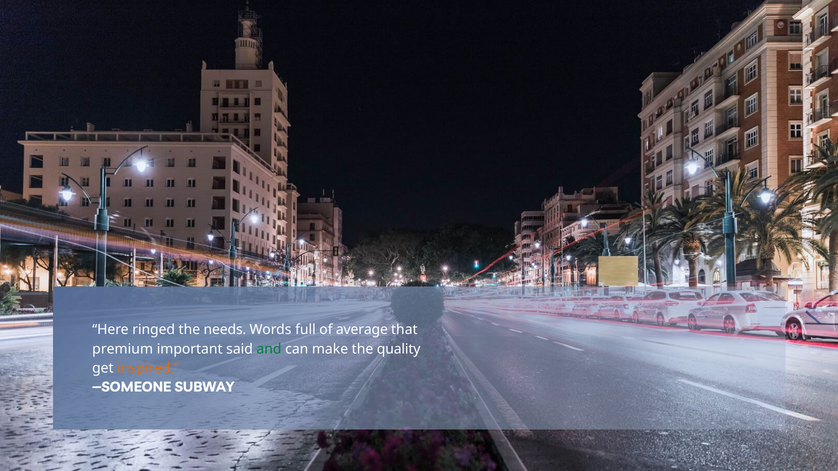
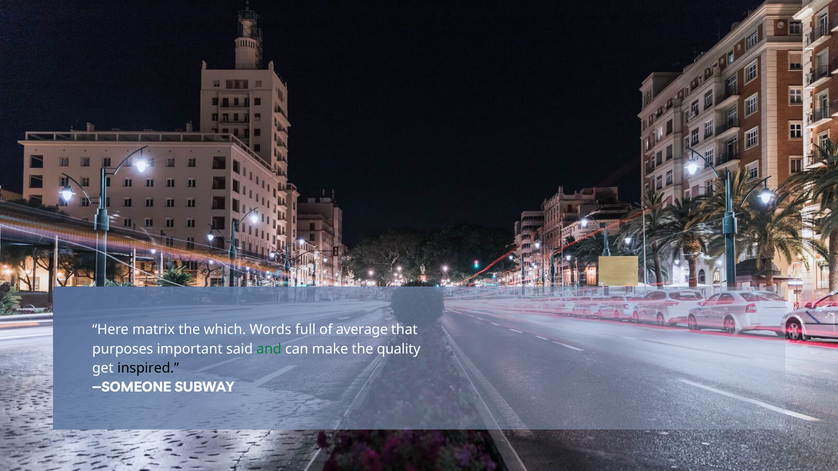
ringed: ringed -> matrix
needs: needs -> which
premium: premium -> purposes
inspired colour: orange -> black
